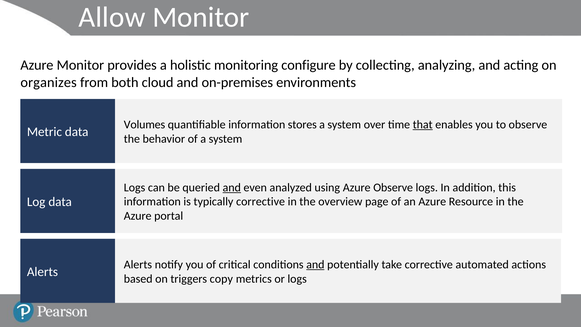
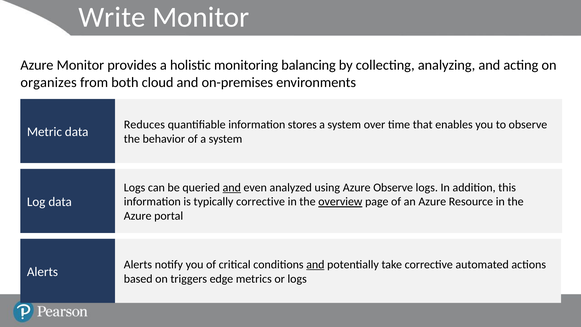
Allow: Allow -> Write
configure: configure -> balancing
Volumes: Volumes -> Reduces
that underline: present -> none
overview underline: none -> present
copy: copy -> edge
